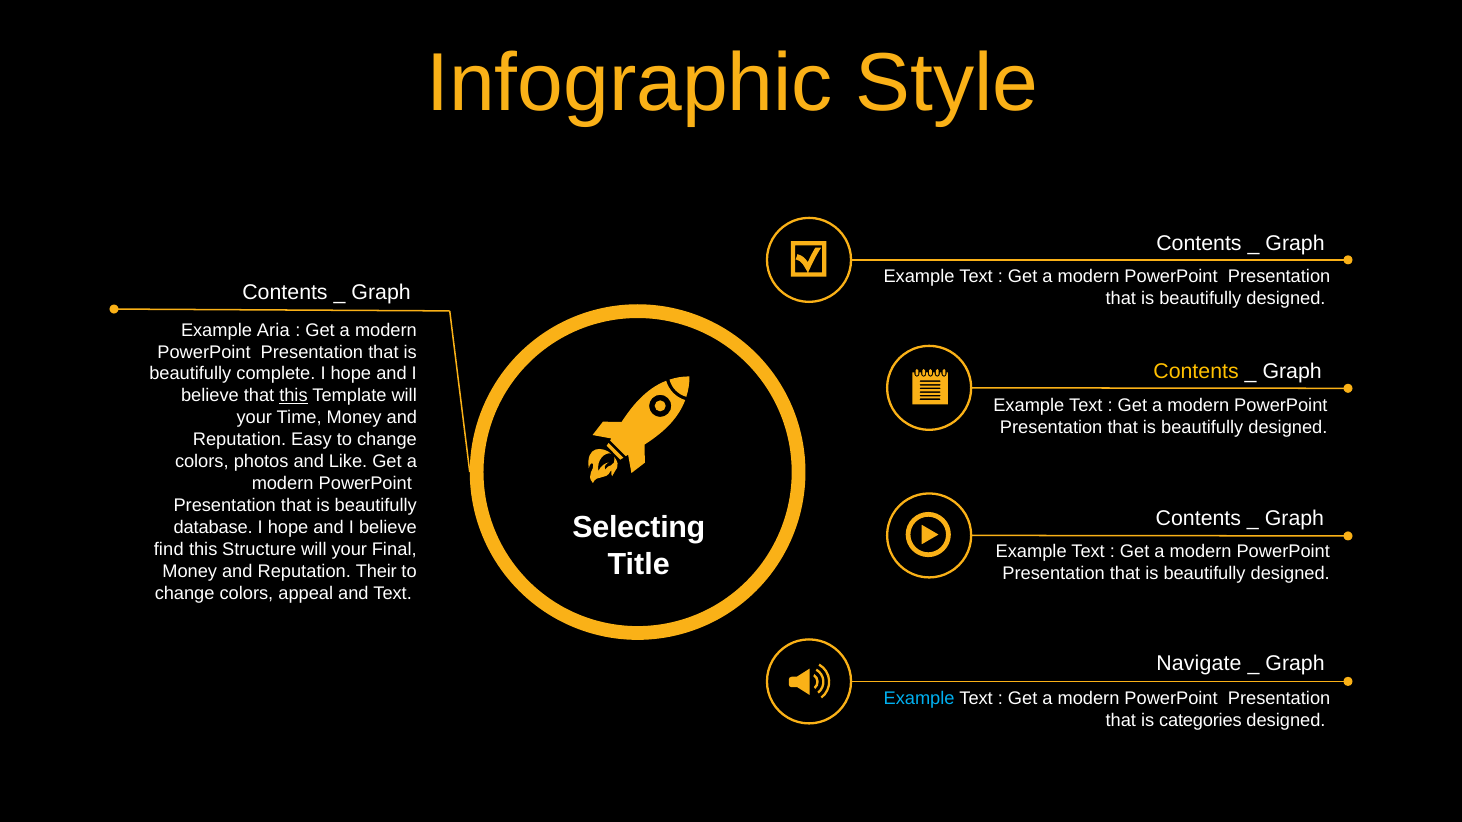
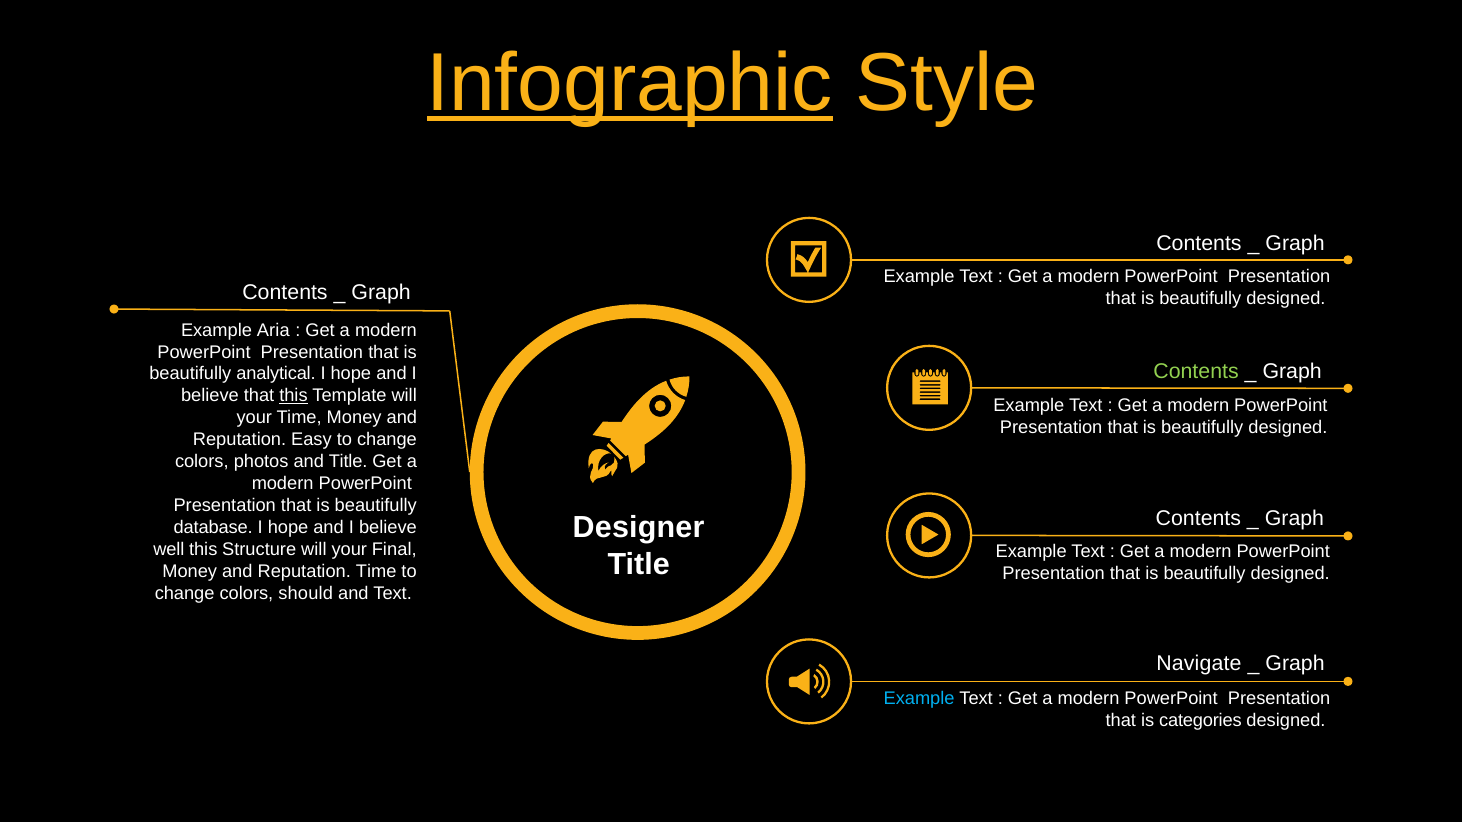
Infographic underline: none -> present
Contents at (1196, 371) colour: yellow -> light green
complete: complete -> analytical
and Like: Like -> Title
Selecting: Selecting -> Designer
find: find -> well
Reputation Their: Their -> Time
appeal: appeal -> should
